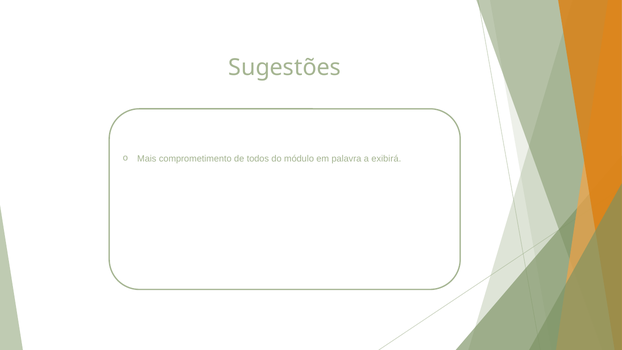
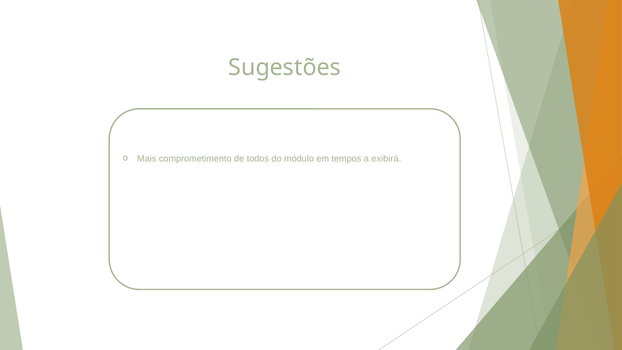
palavra: palavra -> tempos
